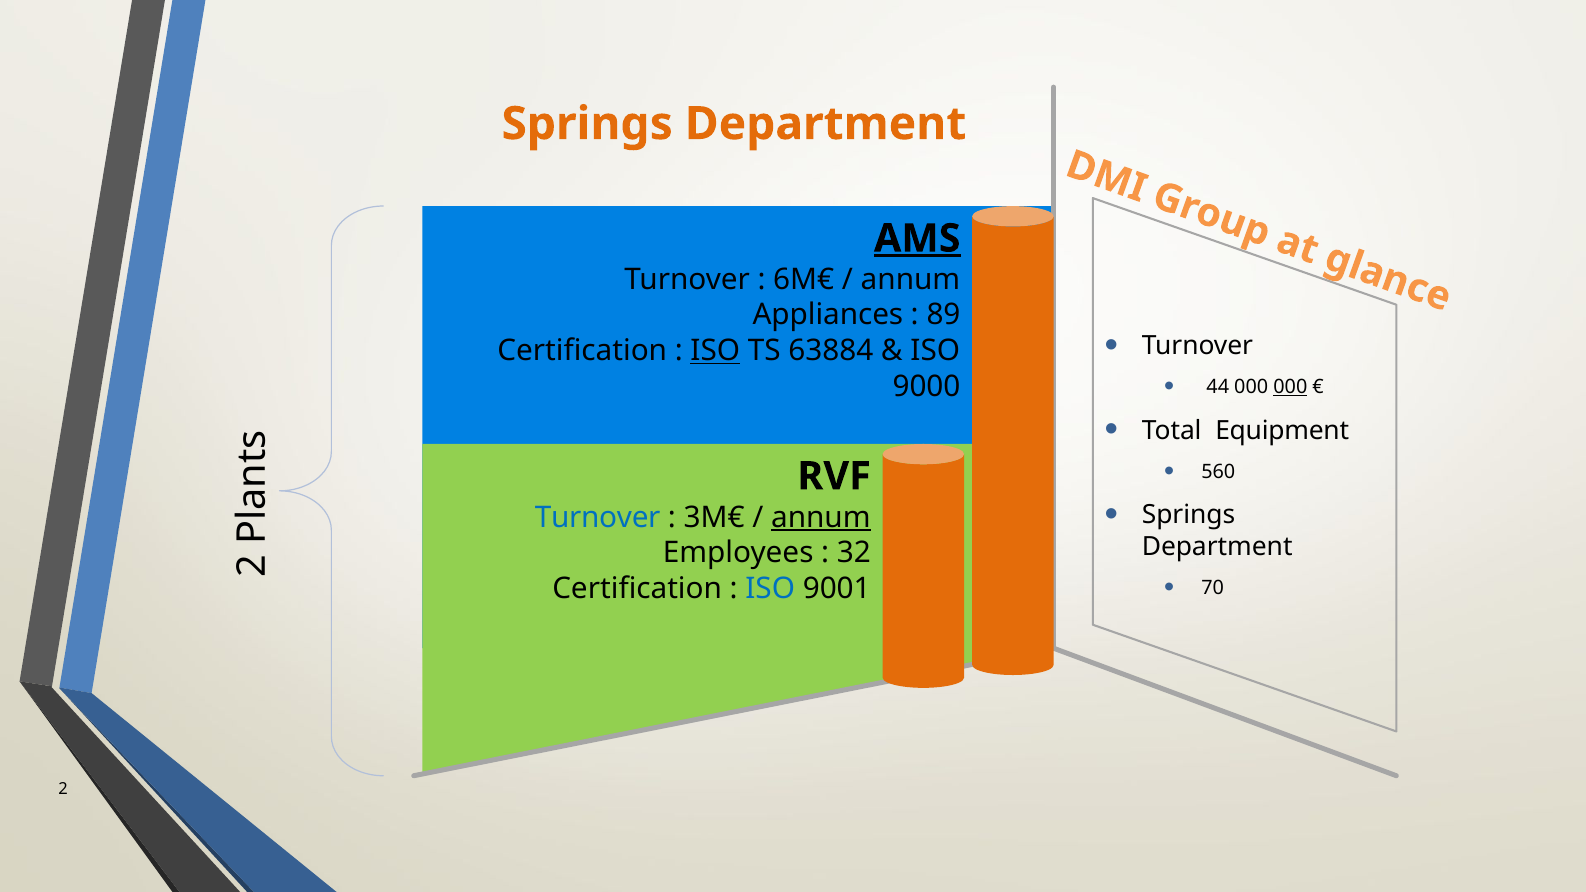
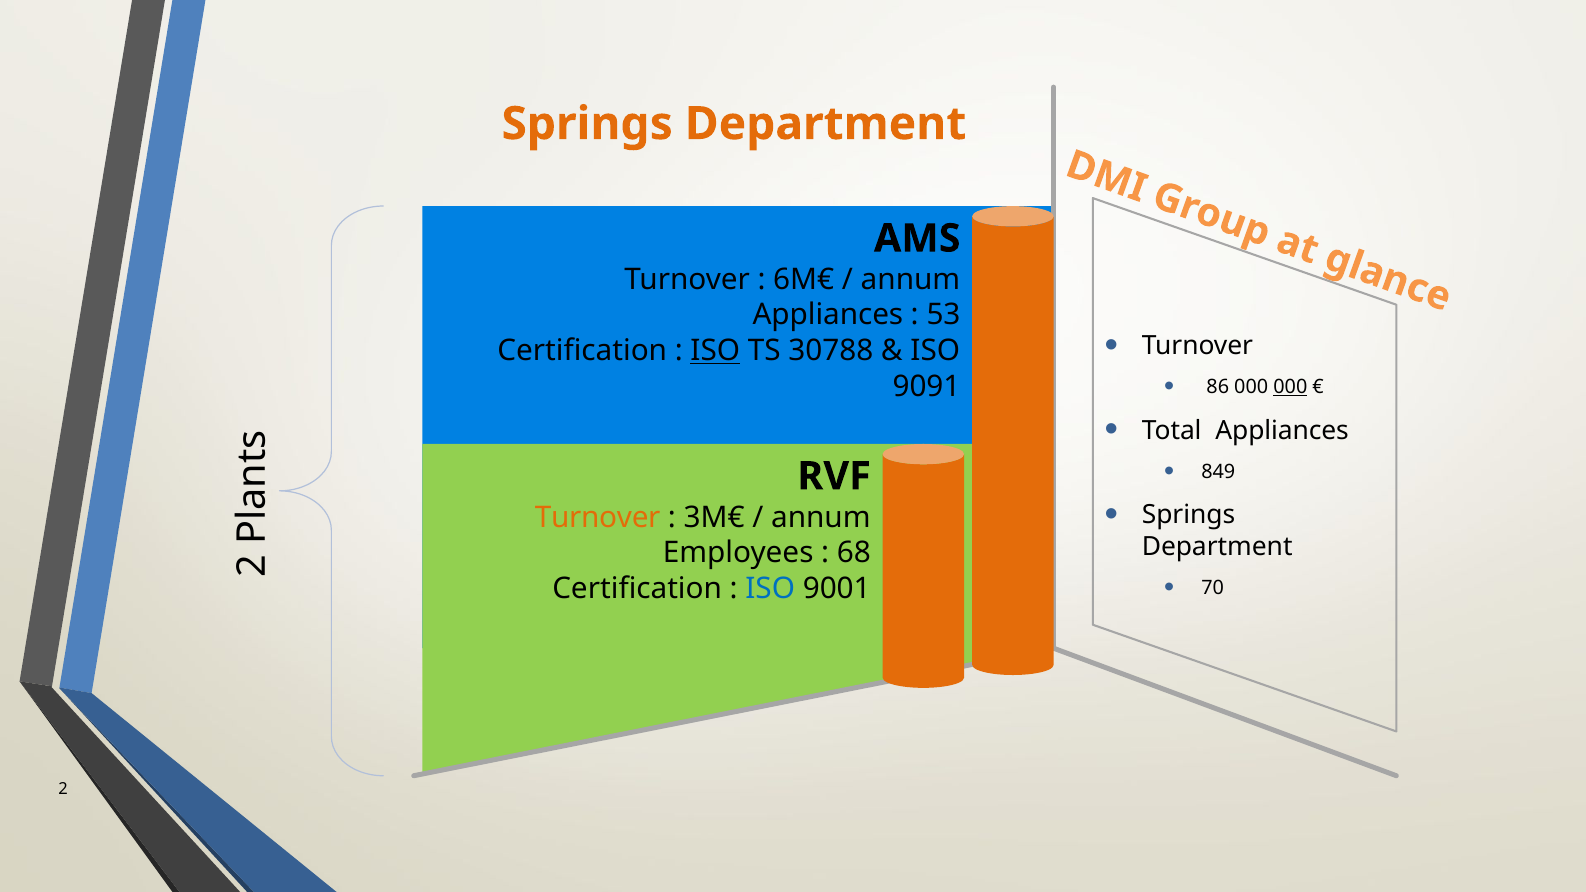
AMS underline: present -> none
89: 89 -> 53
63884: 63884 -> 30788
44: 44 -> 86
9000: 9000 -> 9091
Total Equipment: Equipment -> Appliances
560: 560 -> 849
Turnover at (598, 517) colour: blue -> orange
annum at (821, 517) underline: present -> none
32: 32 -> 68
